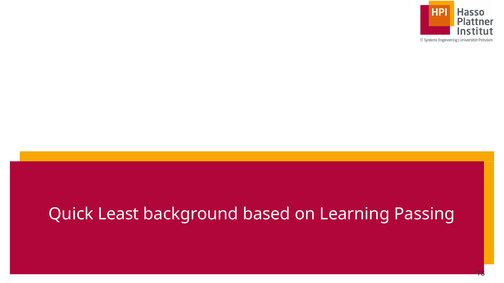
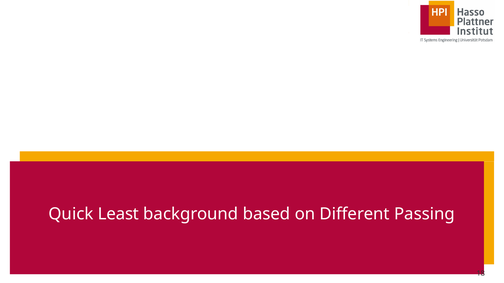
Learning: Learning -> Different
